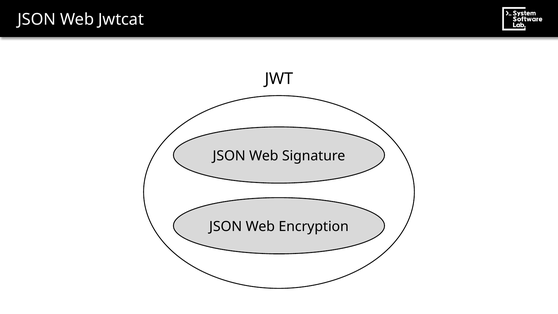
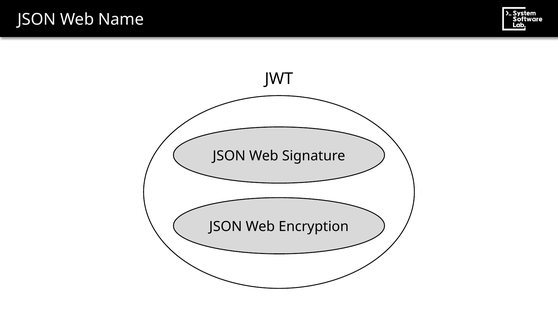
Jwtcat: Jwtcat -> Name
